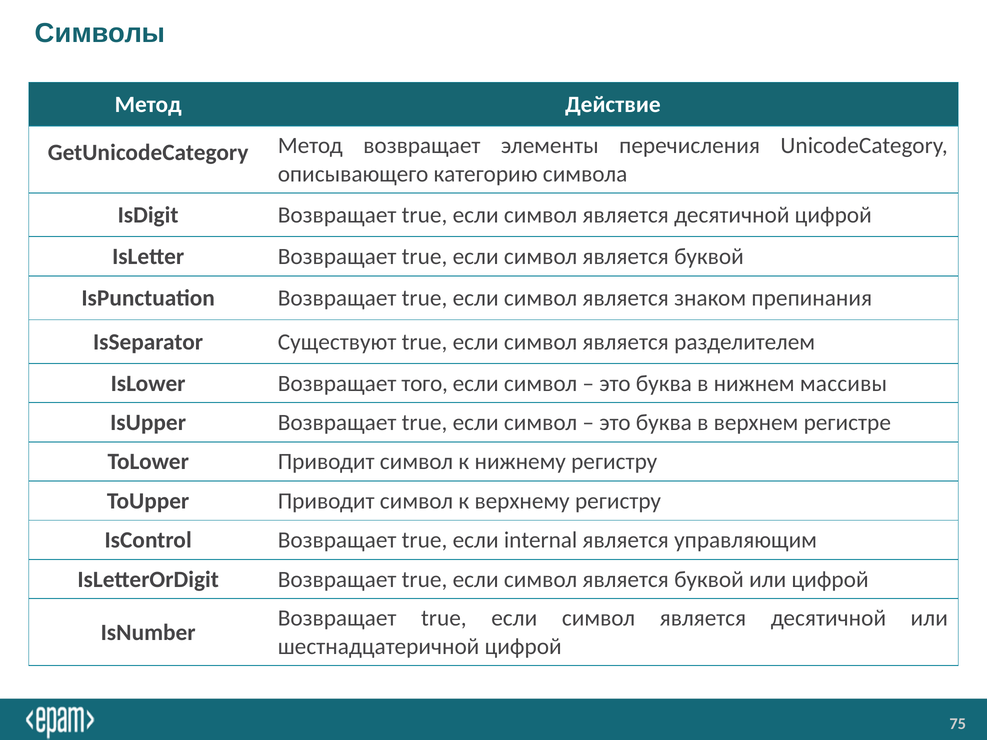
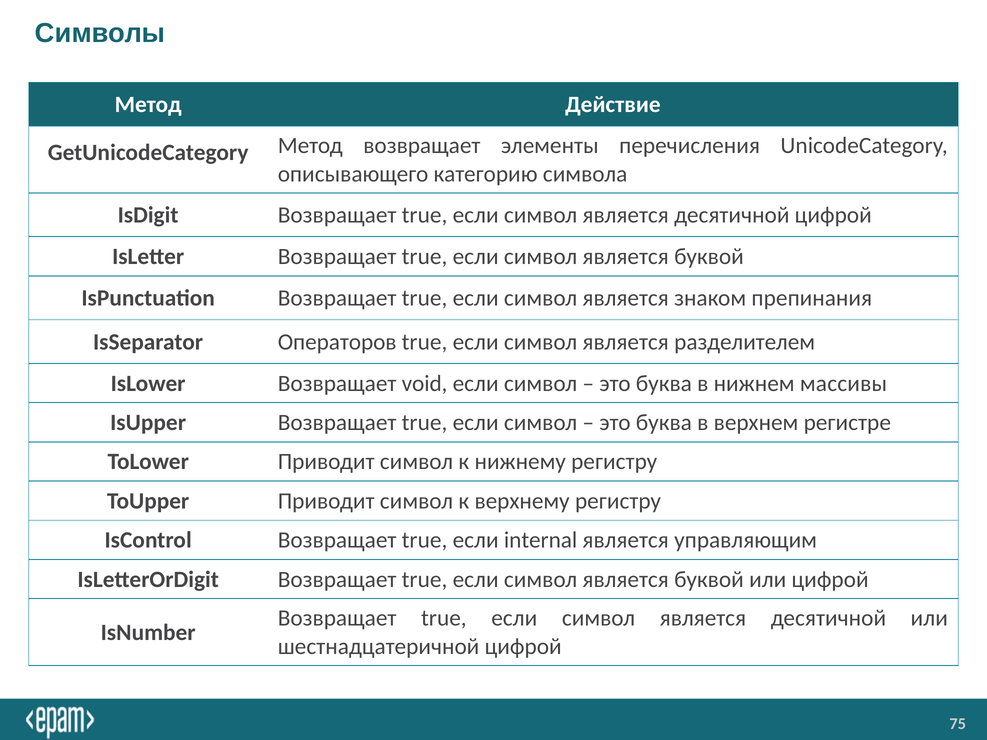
Существуют: Существуют -> Операторов
того: того -> void
